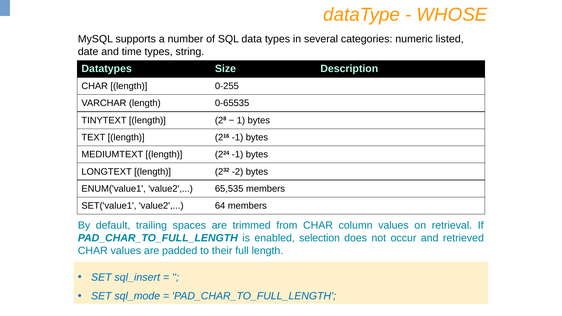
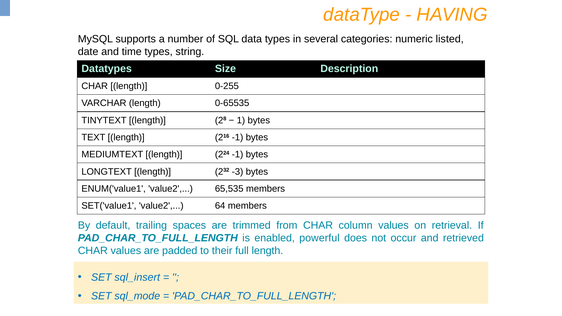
WHOSE: WHOSE -> HAVING
-2: -2 -> -3
selection: selection -> powerful
